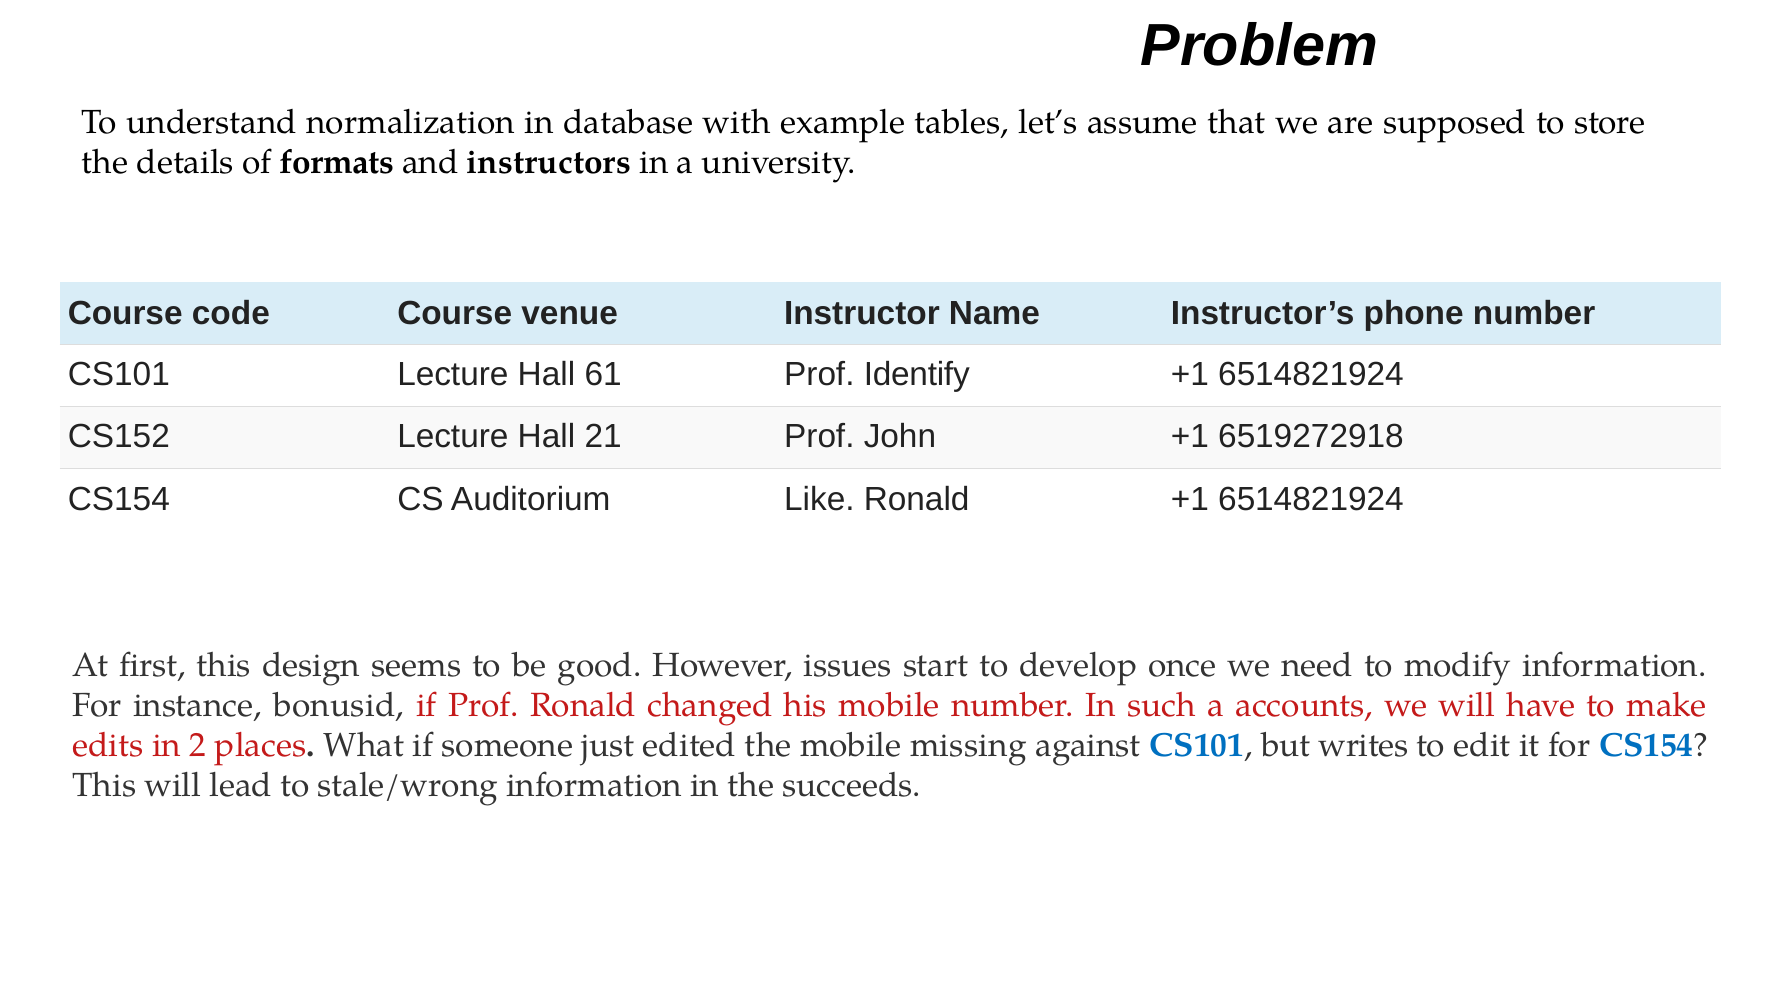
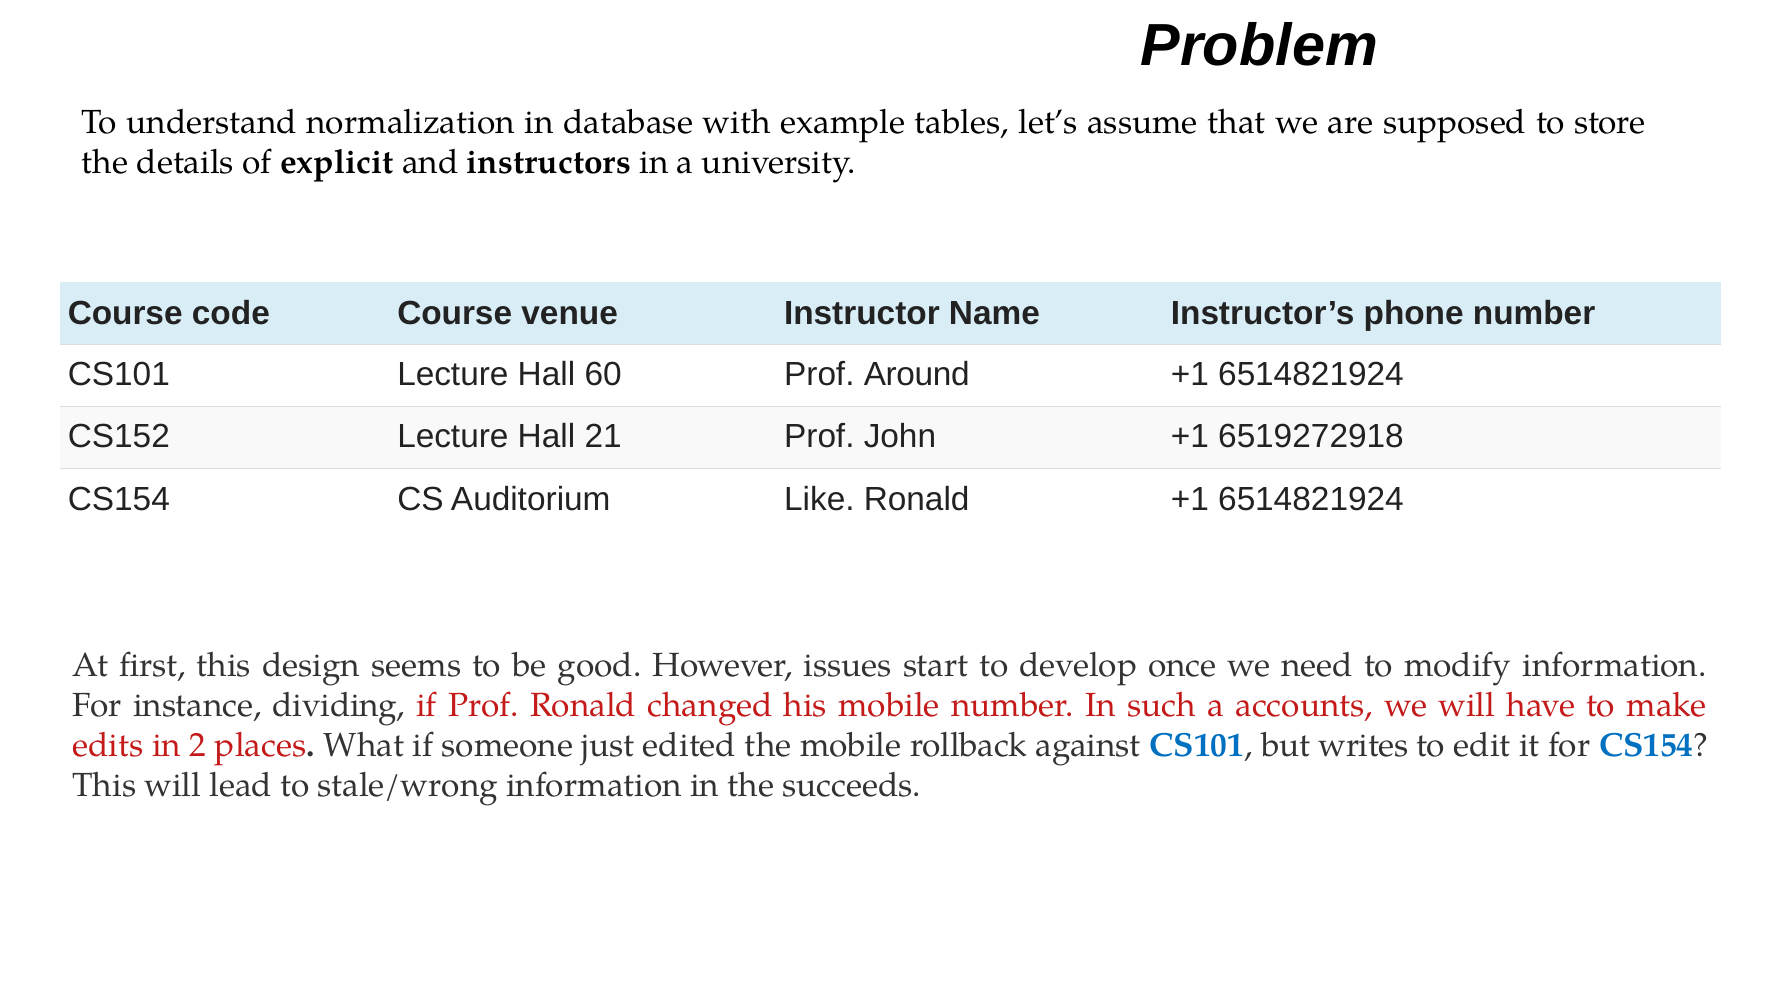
formats: formats -> explicit
61: 61 -> 60
Identify: Identify -> Around
bonusid: bonusid -> dividing
missing: missing -> rollback
